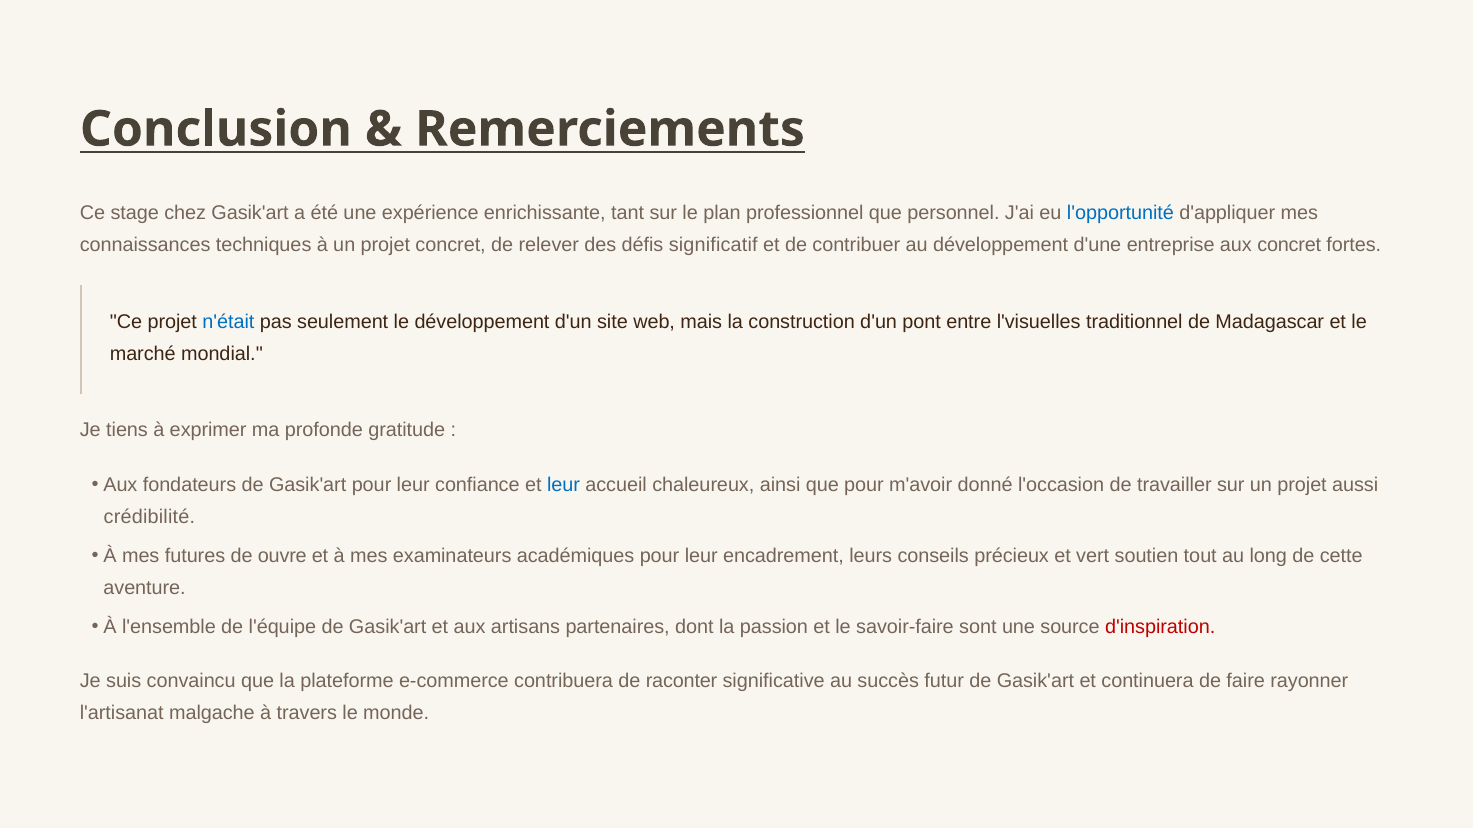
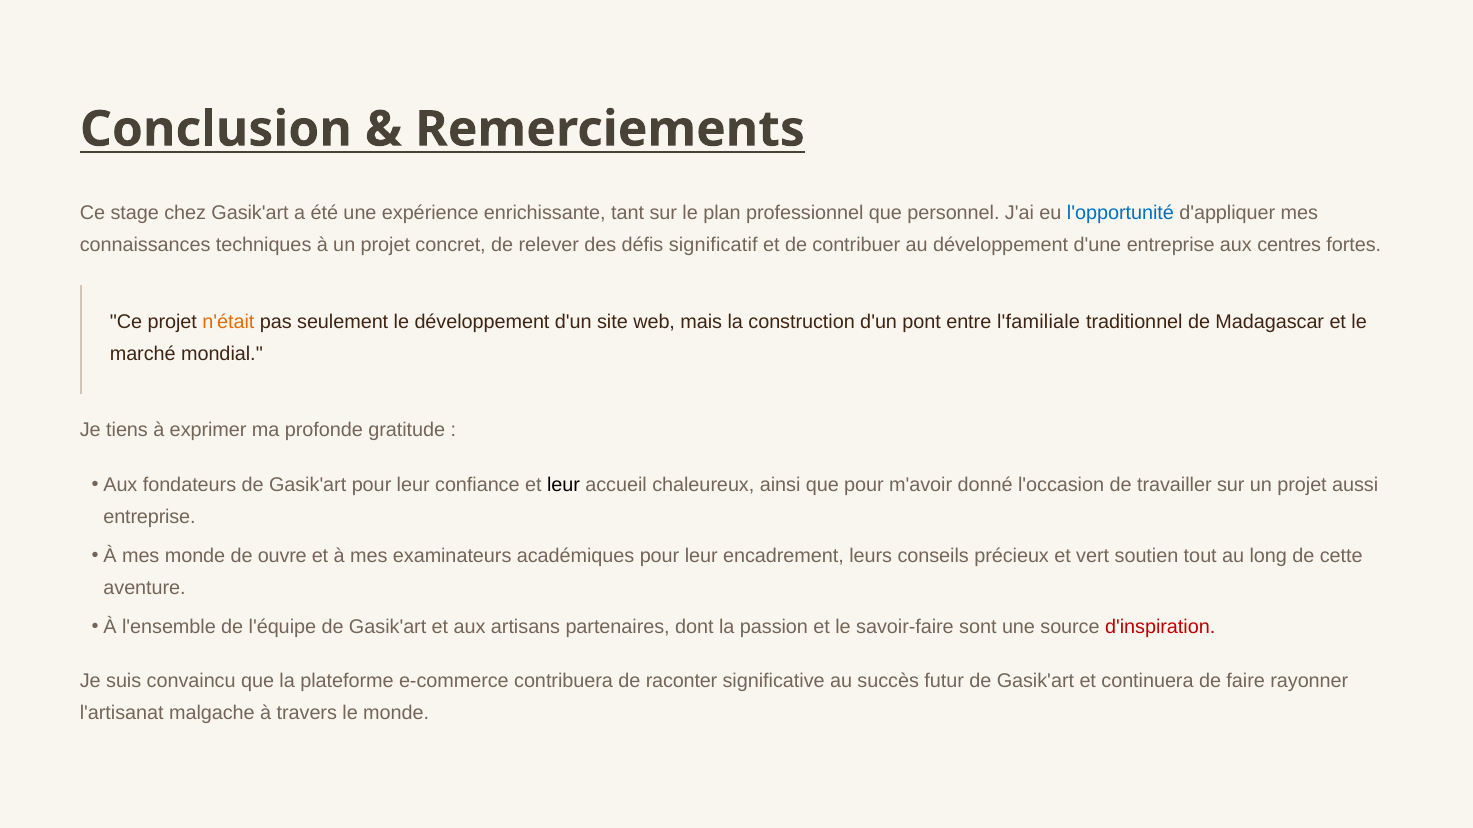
aux concret: concret -> centres
n'était colour: blue -> orange
l'visuelles: l'visuelles -> l'familiale
leur at (564, 485) colour: blue -> black
crédibilité at (149, 517): crédibilité -> entreprise
mes futures: futures -> monde
